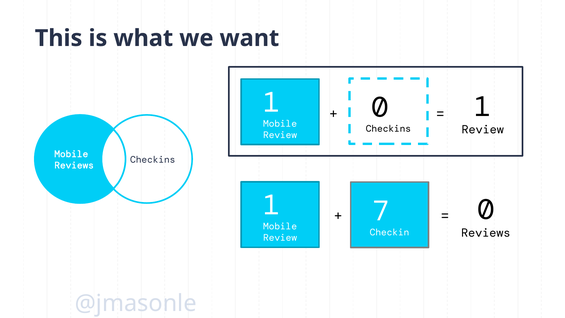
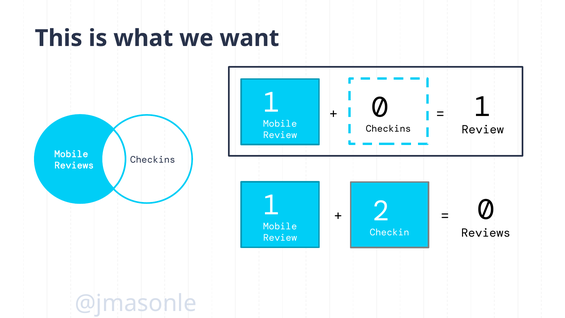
7: 7 -> 2
